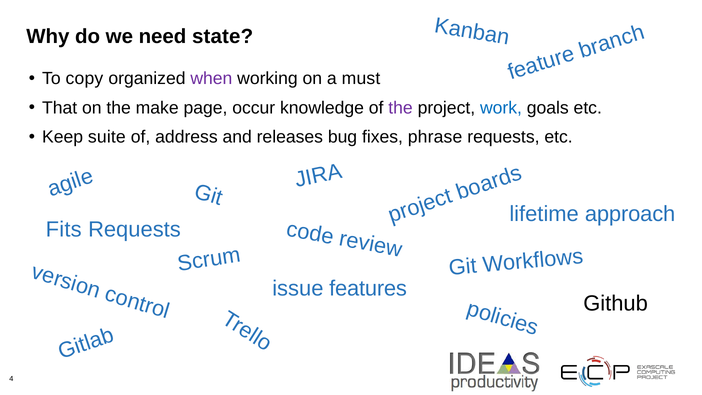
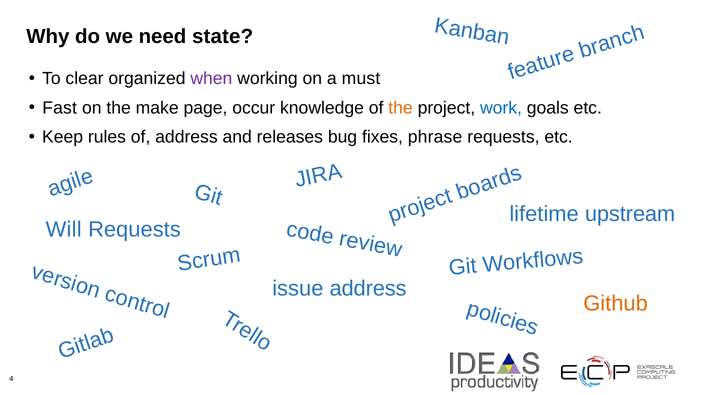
copy: copy -> clear
That: That -> Fast
the at (401, 108) colour: purple -> orange
suite: suite -> rules
approach: approach -> upstream
Fits: Fits -> Will
issue features: features -> address
Github colour: black -> orange
